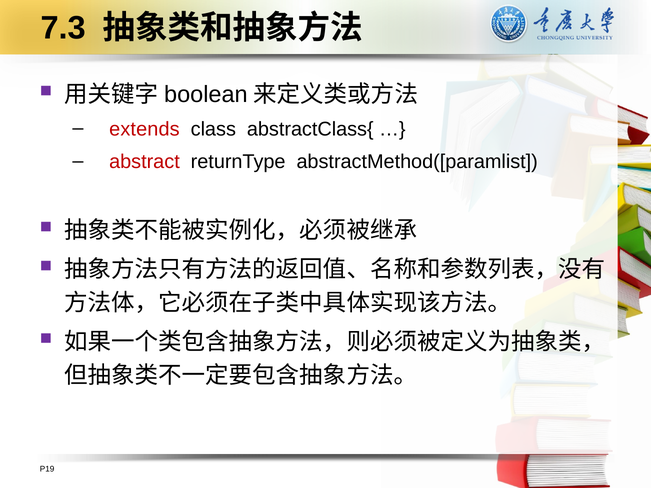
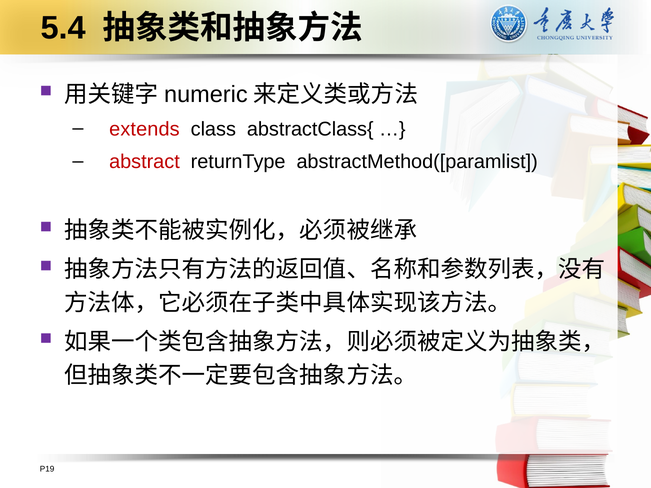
7.3: 7.3 -> 5.4
boolean: boolean -> numeric
